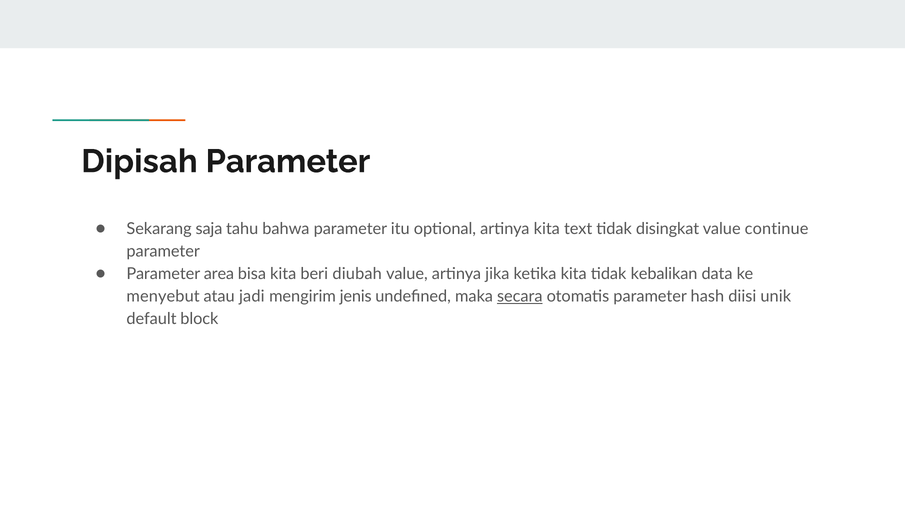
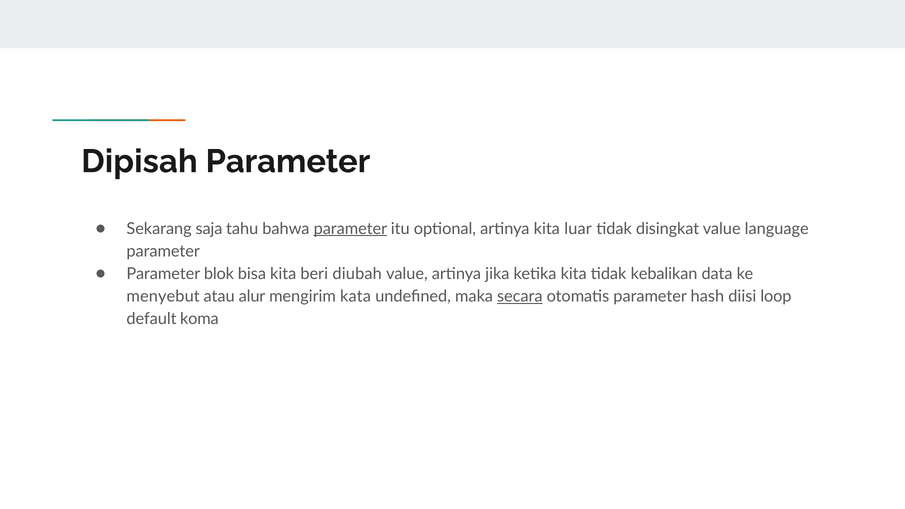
parameter at (350, 229) underline: none -> present
text: text -> luar
continue: continue -> language
area: area -> blok
jadi: jadi -> alur
jenis: jenis -> kata
unik: unik -> loop
block: block -> koma
